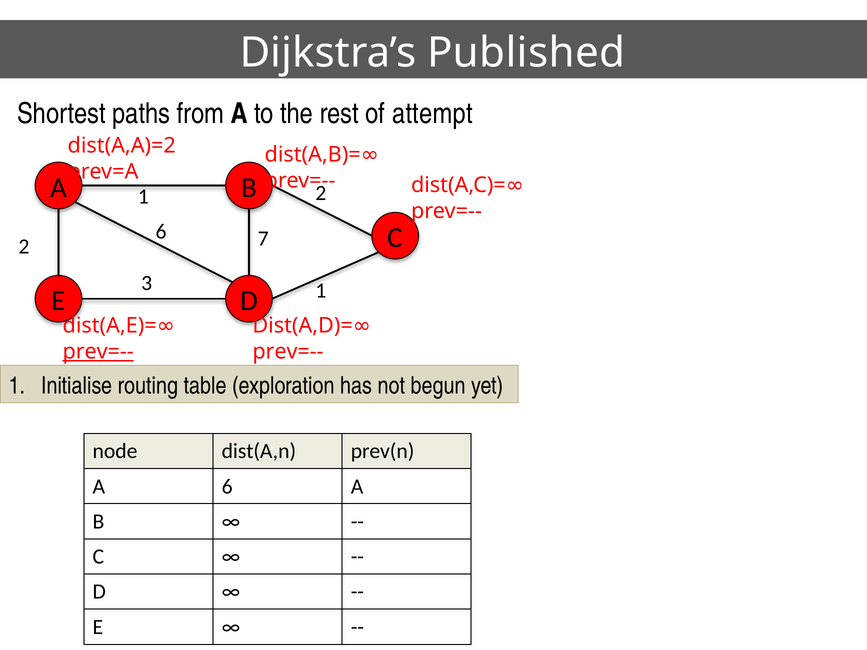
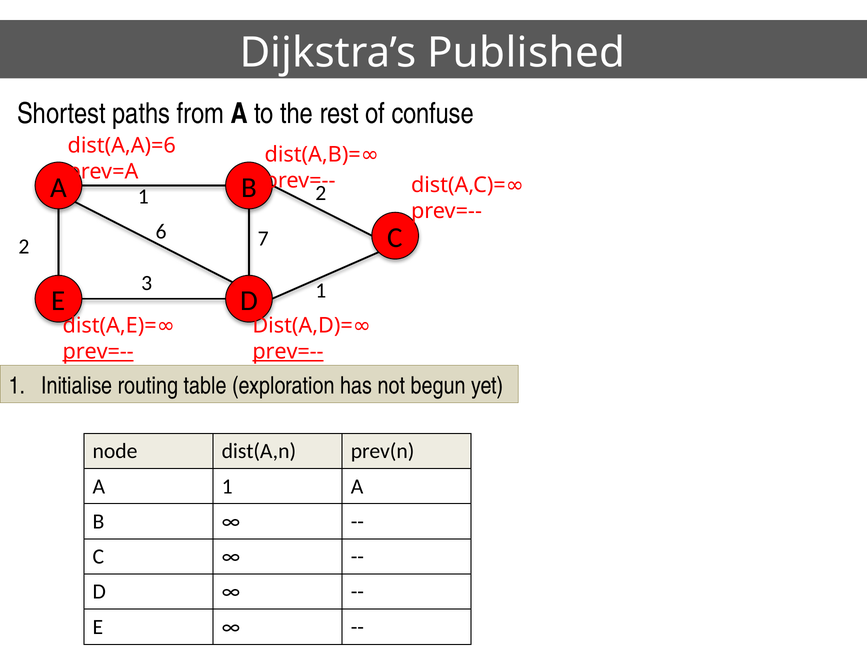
attempt: attempt -> confuse
dist(A,A)=2: dist(A,A)=2 -> dist(A,A)=6
prev=-- at (288, 352) underline: none -> present
A 6: 6 -> 1
